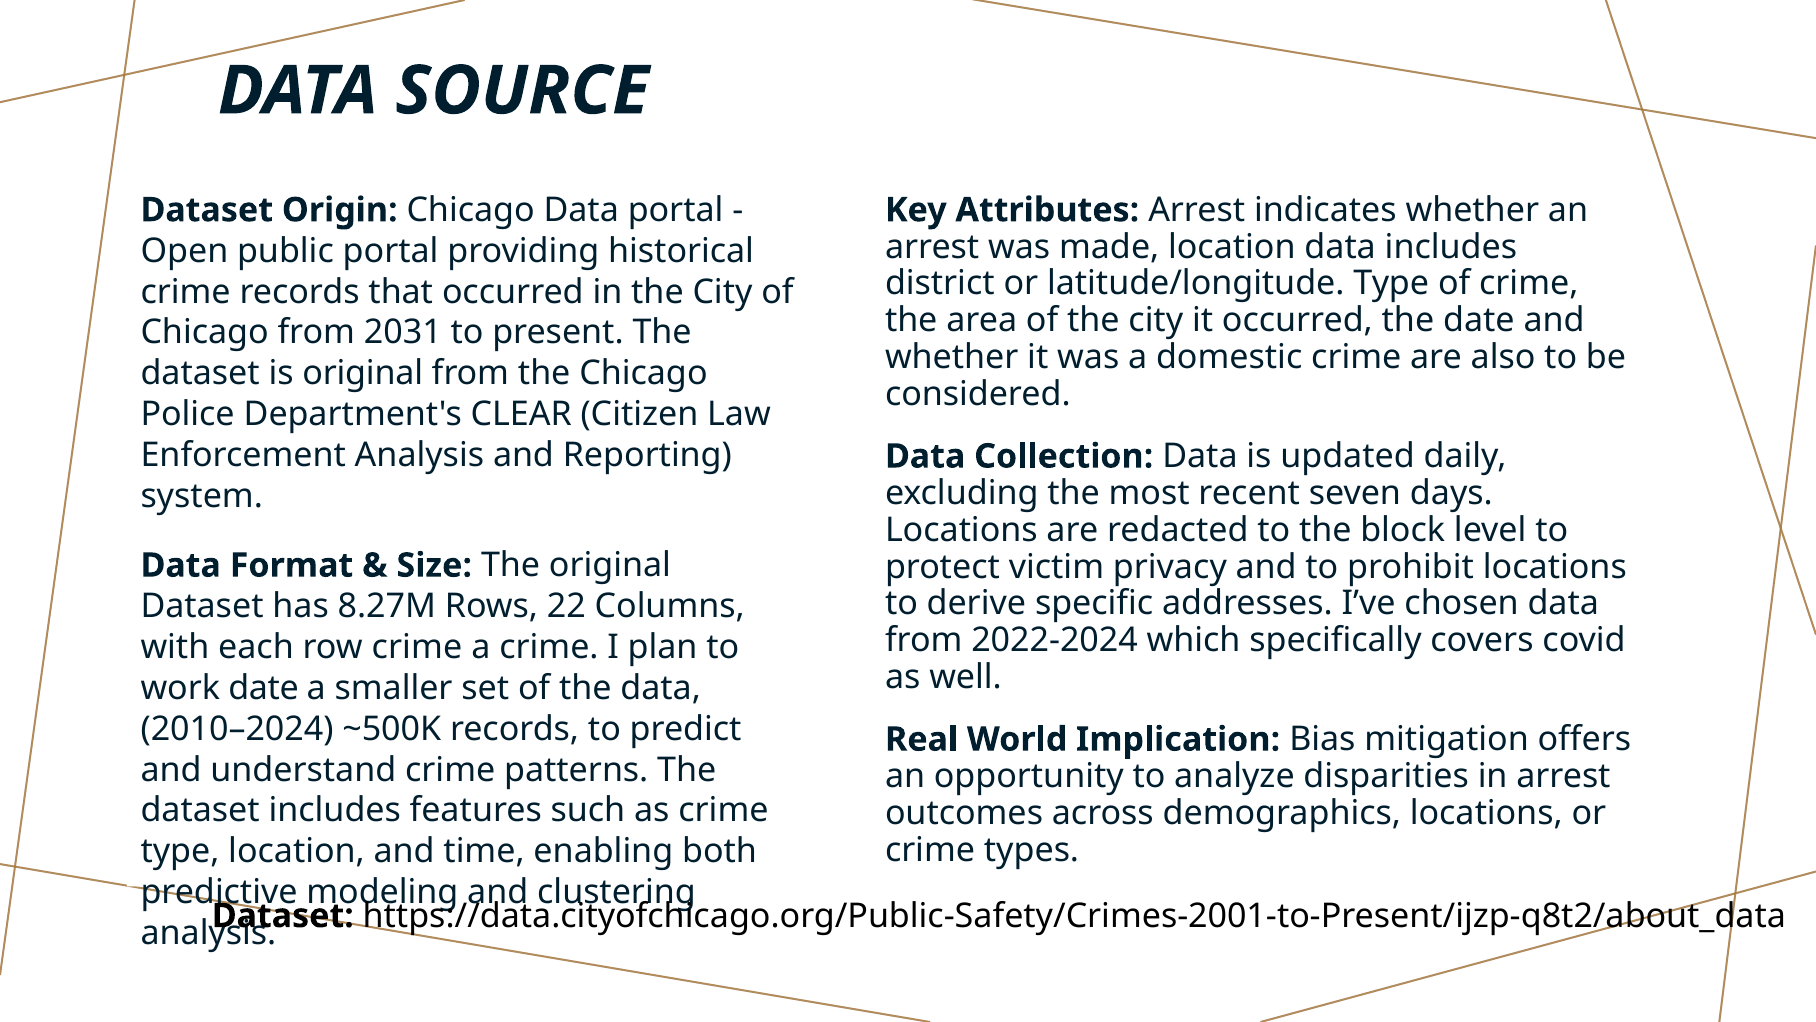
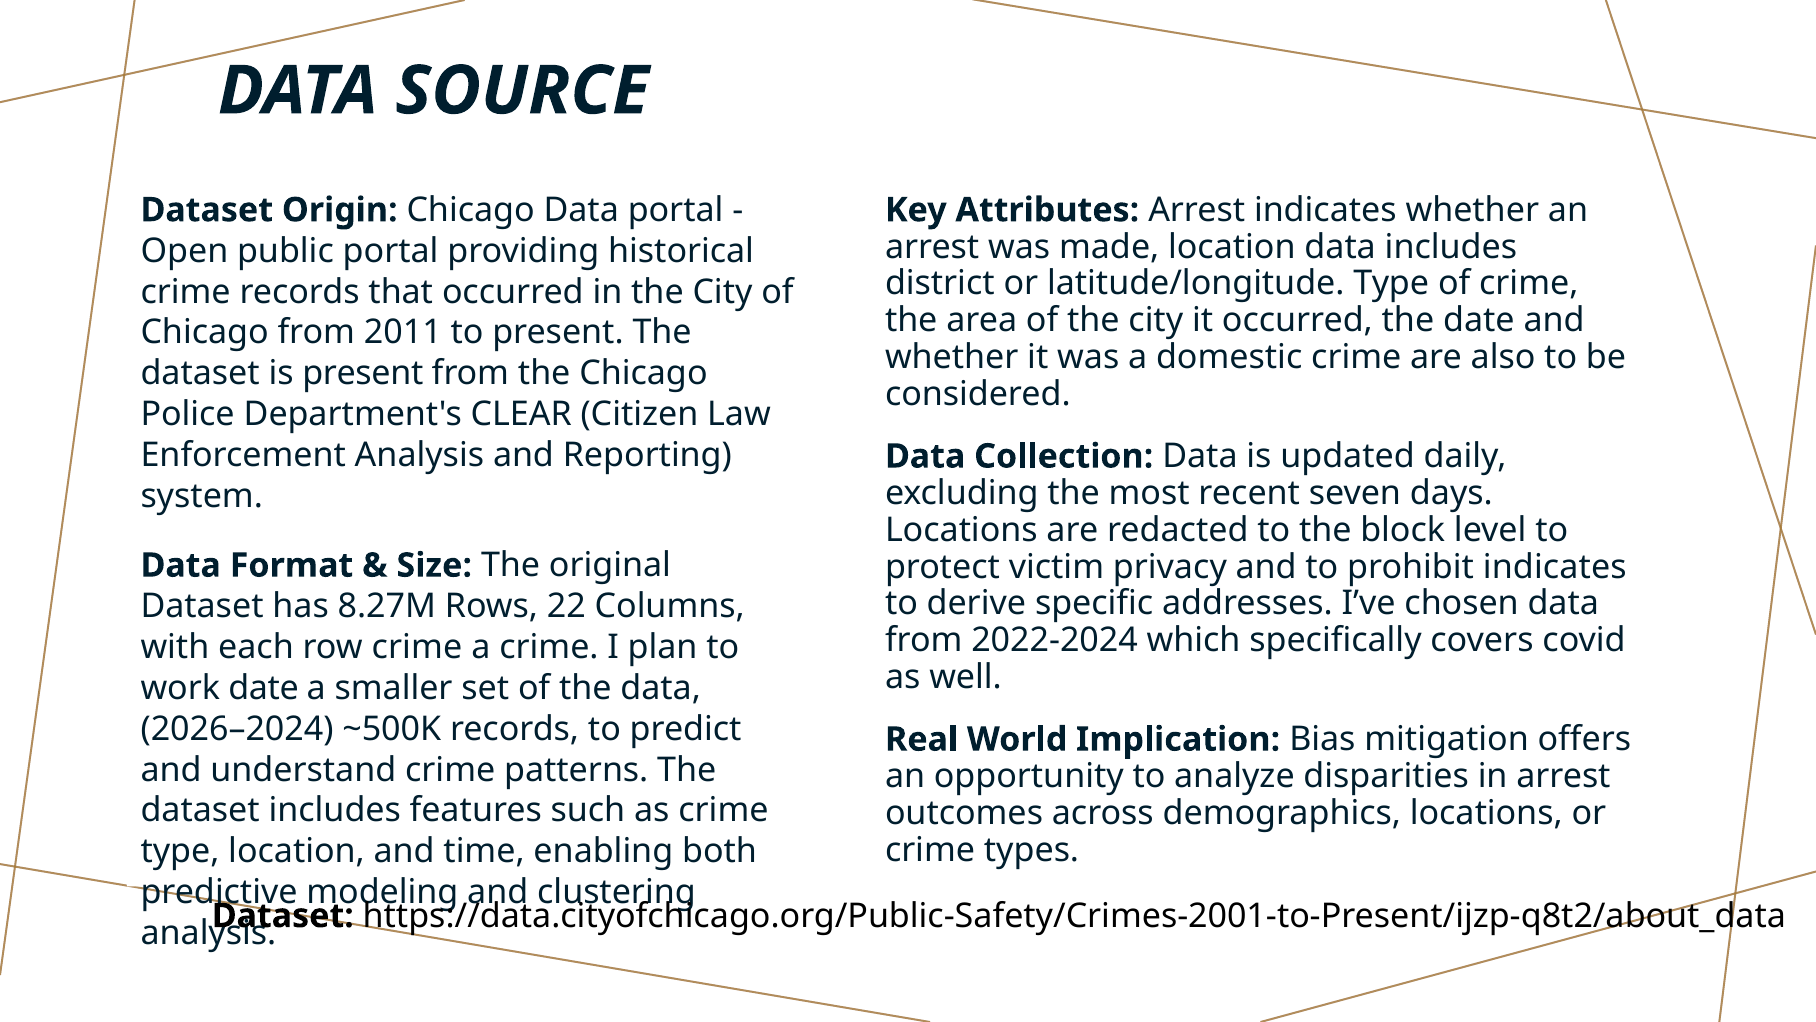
2031: 2031 -> 2011
is original: original -> present
prohibit locations: locations -> indicates
2010–2024: 2010–2024 -> 2026–2024
